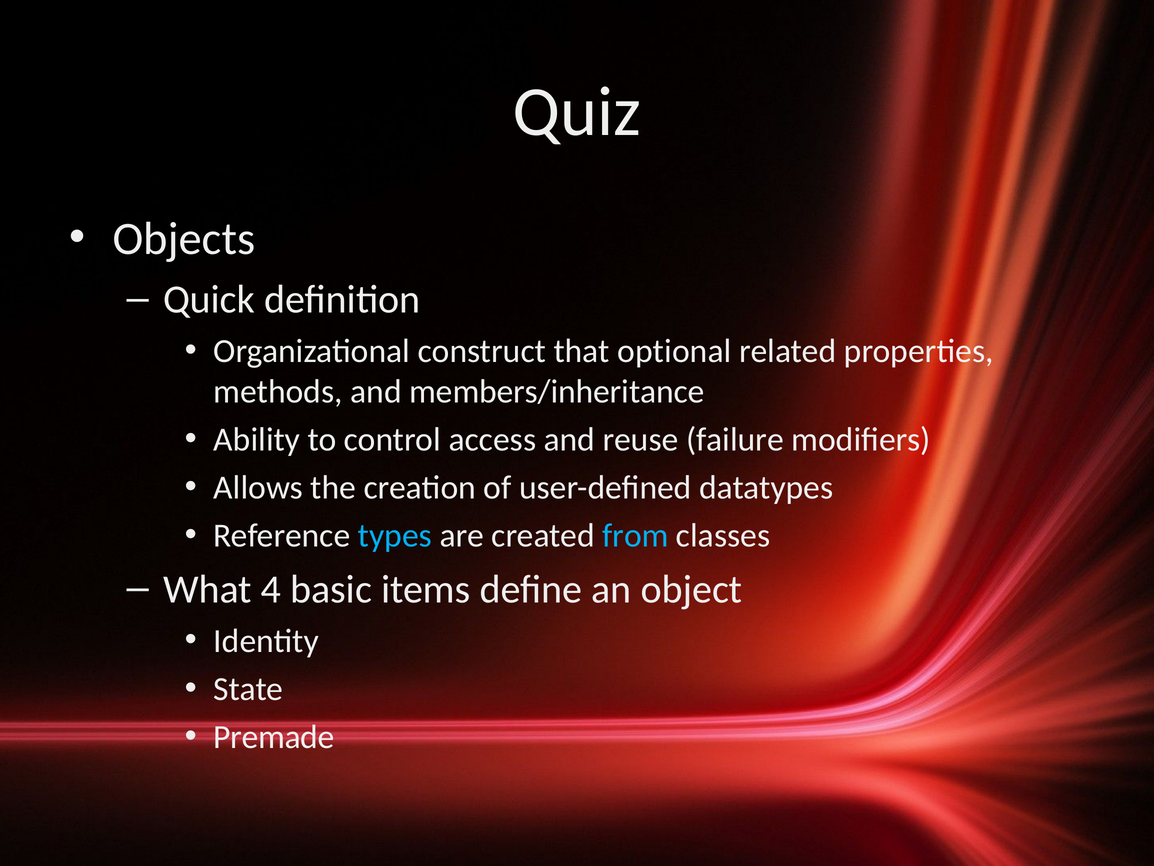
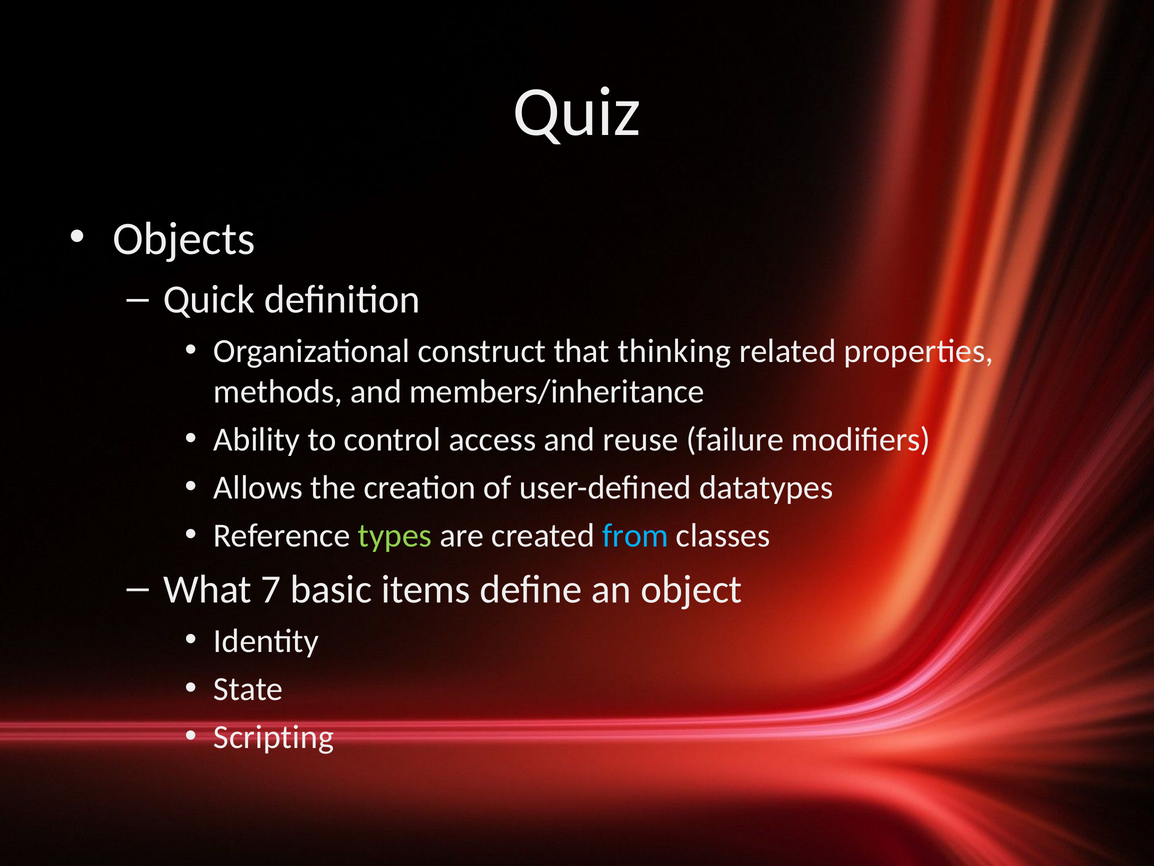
optional: optional -> thinking
types colour: light blue -> light green
4: 4 -> 7
Premade: Premade -> Scripting
